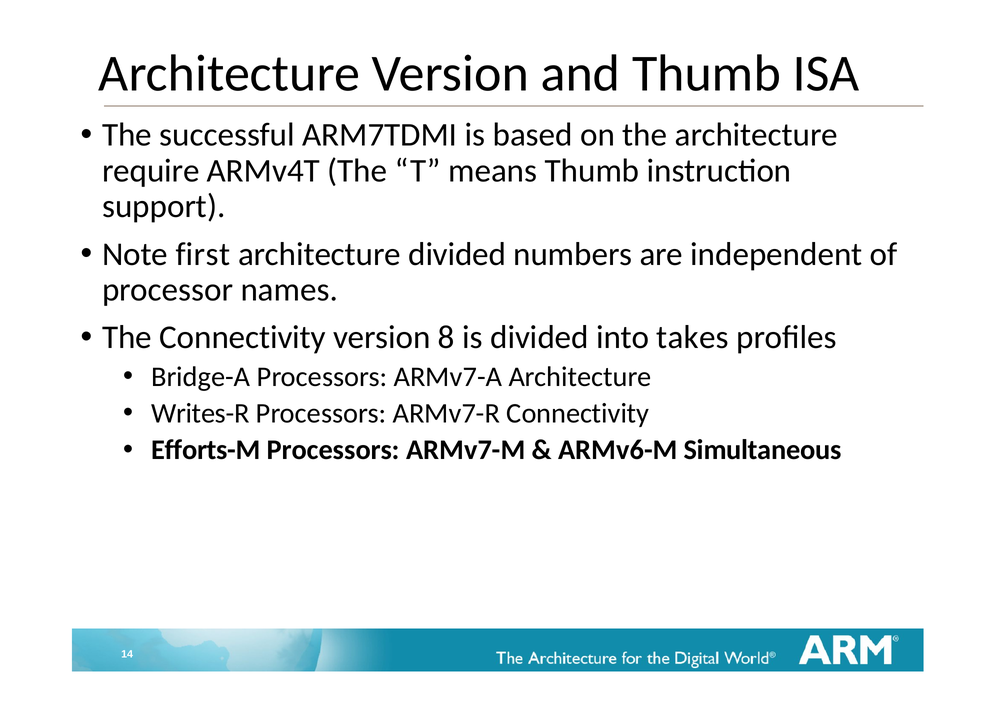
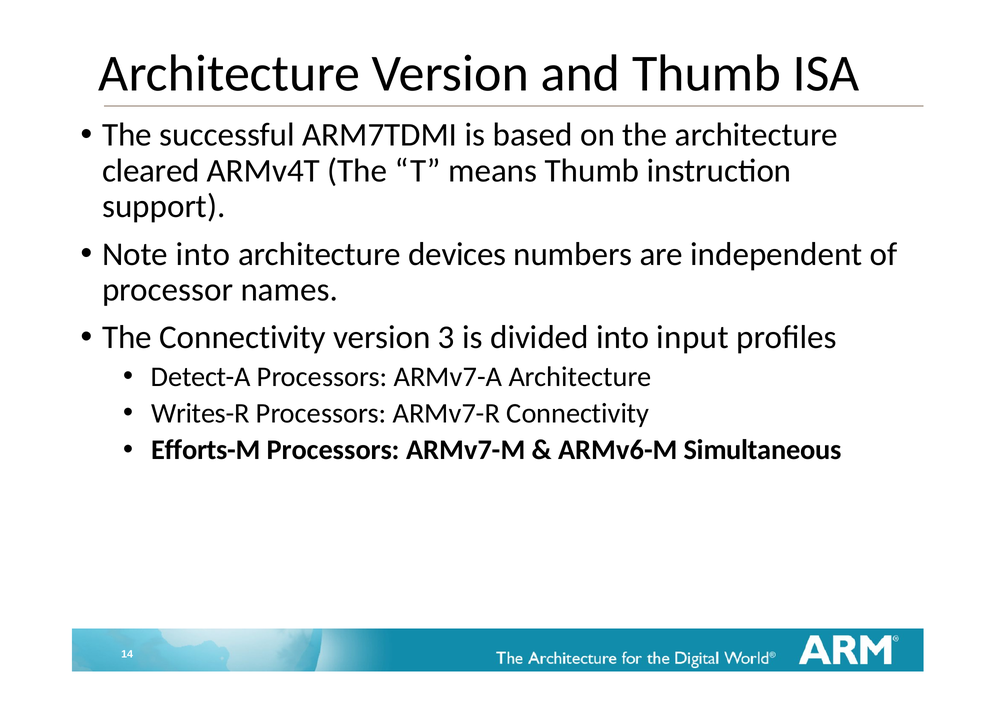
require: require -> cleared
Note first: first -> into
architecture divided: divided -> devices
8: 8 -> 3
takes: takes -> input
Bridge-A: Bridge-A -> Detect-A
